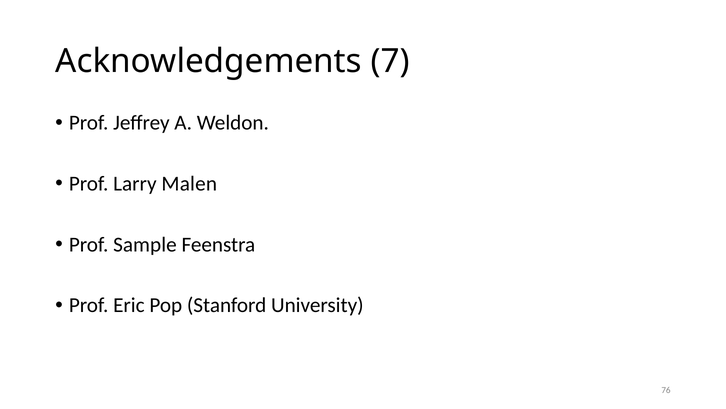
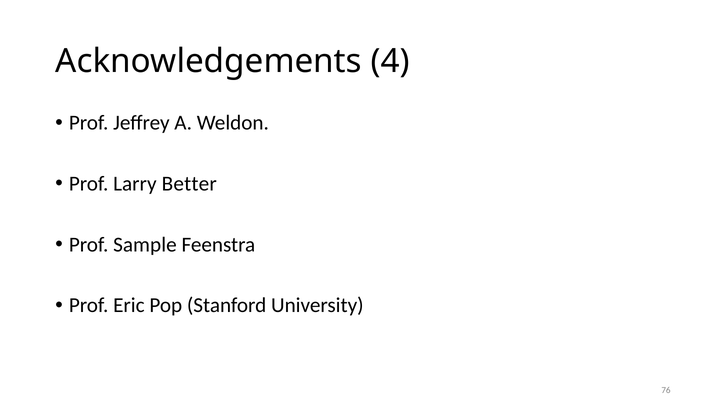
7: 7 -> 4
Malen: Malen -> Better
